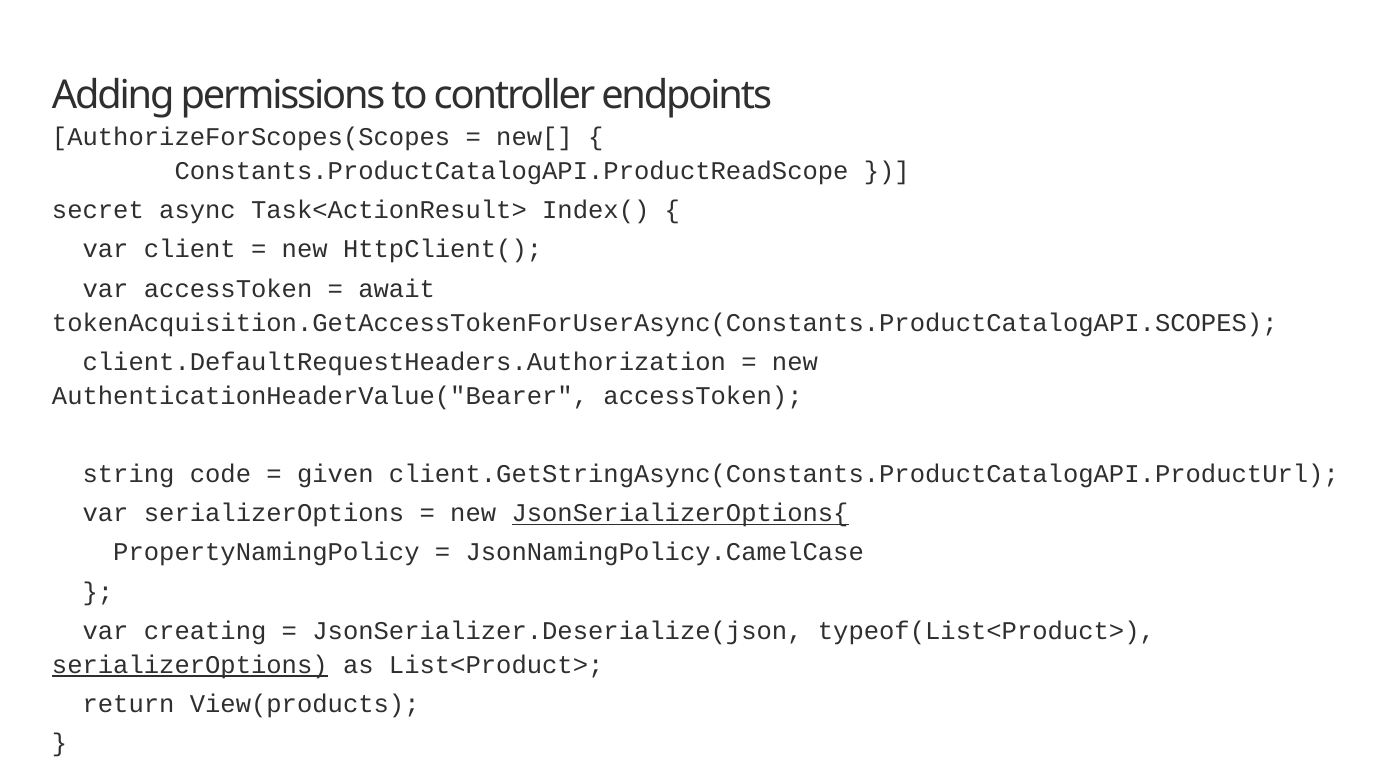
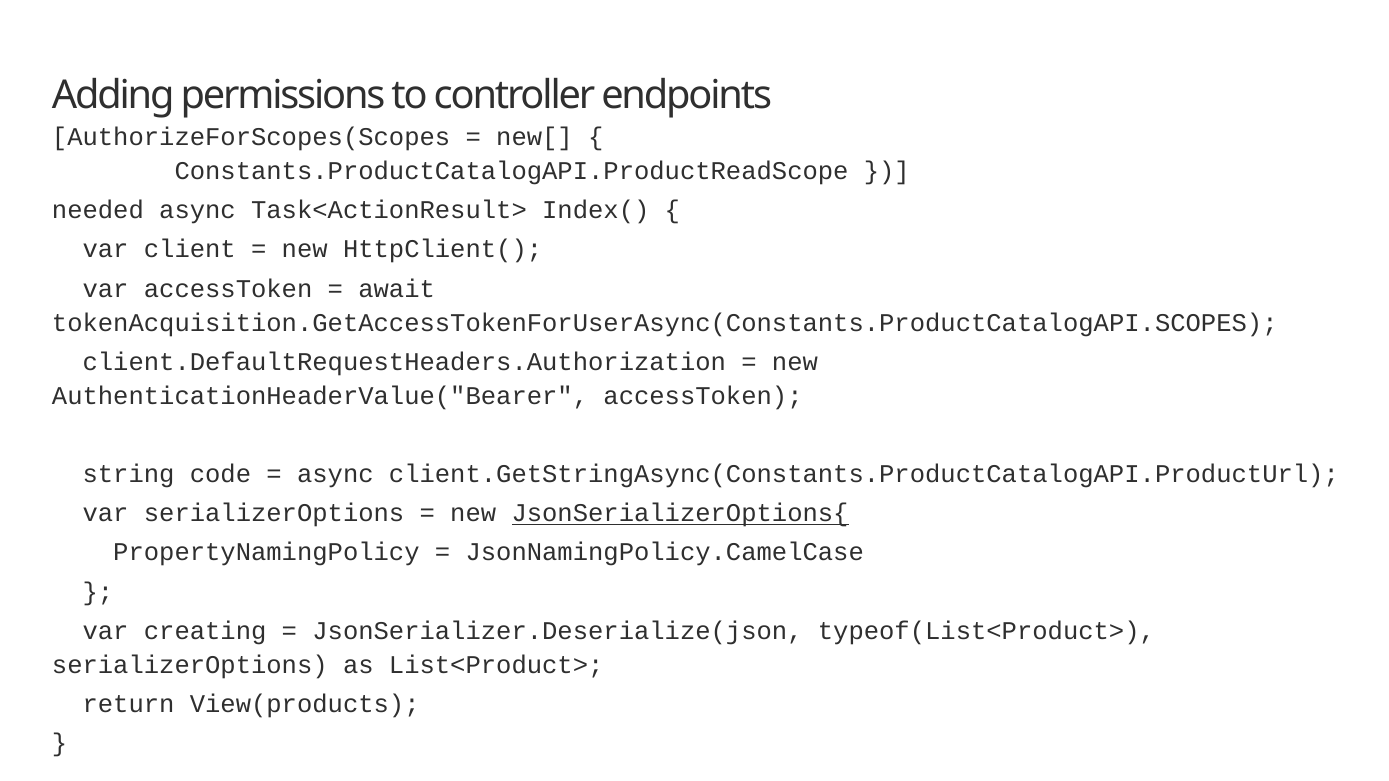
secret: secret -> needed
given at (335, 474): given -> async
serializerOptions at (190, 665) underline: present -> none
